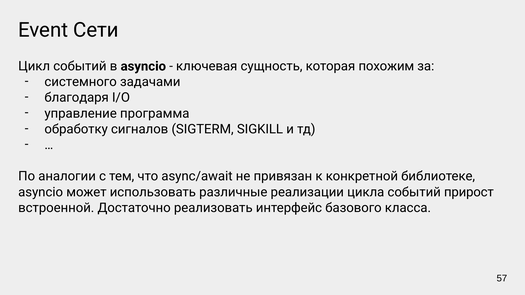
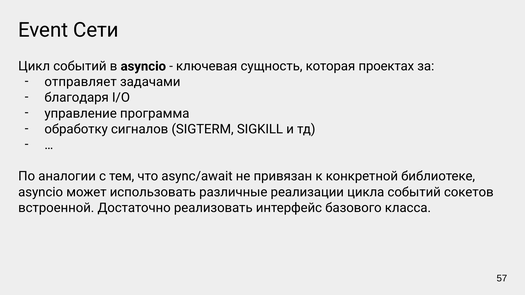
похожим: похожим -> проектах
системного: системного -> отправляет
прирост: прирост -> сокетов
